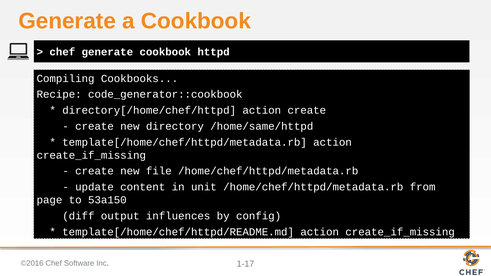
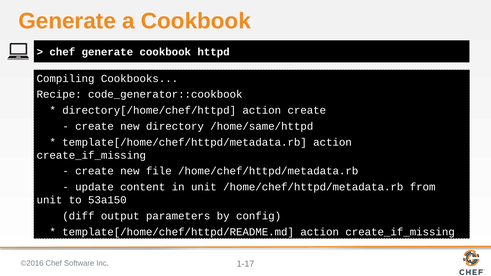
page at (49, 200): page -> unit
influences: influences -> parameters
